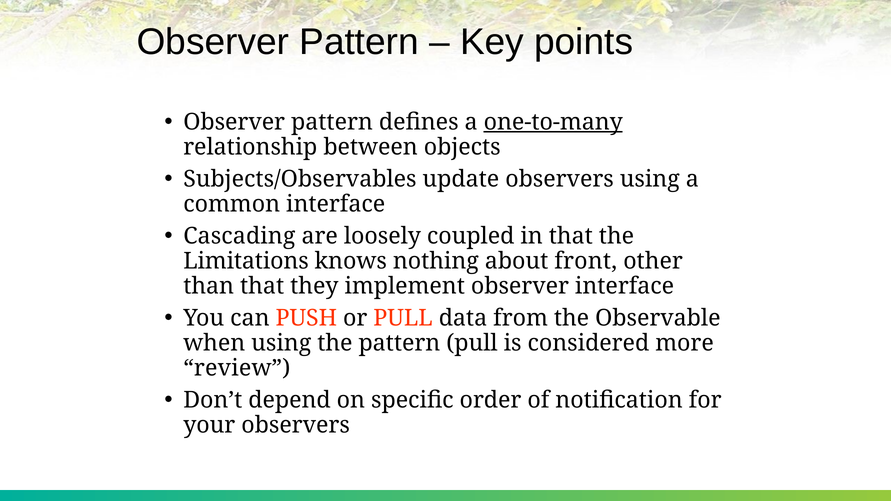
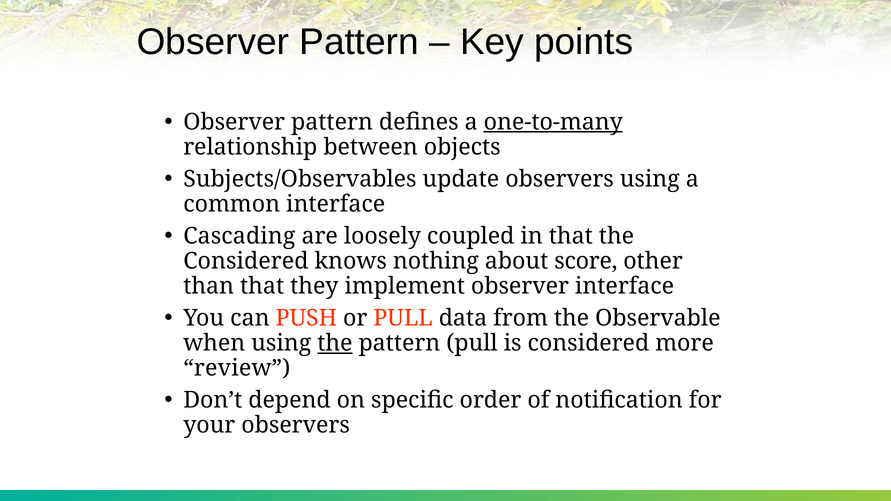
Limitations at (246, 261): Limitations -> Considered
front: front -> score
the at (335, 343) underline: none -> present
